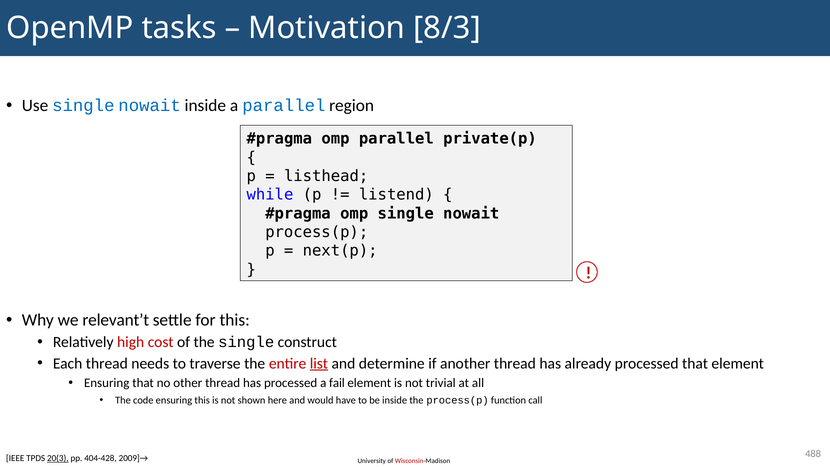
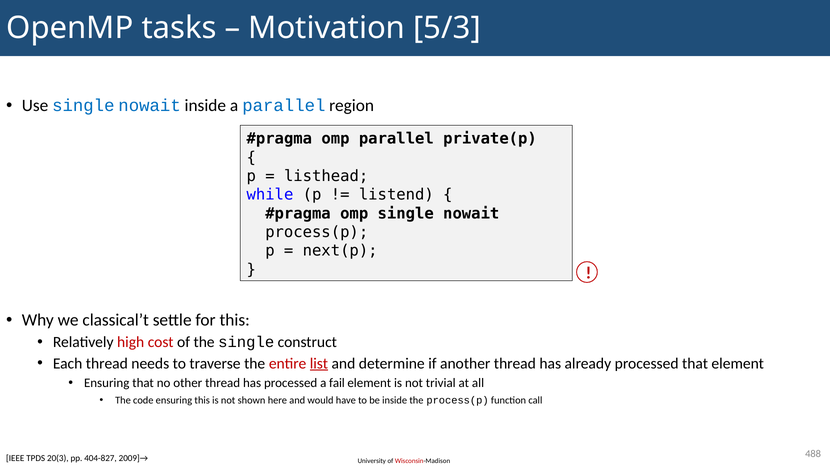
8/3: 8/3 -> 5/3
relevant’t: relevant’t -> classical’t
20(3 underline: present -> none
404-428: 404-428 -> 404-827
